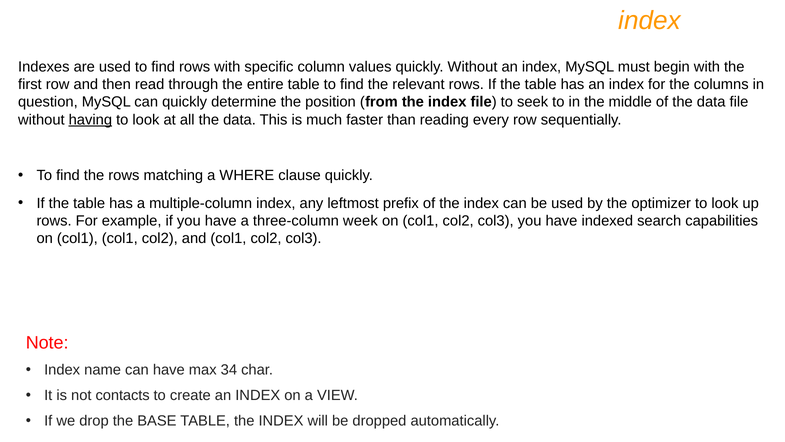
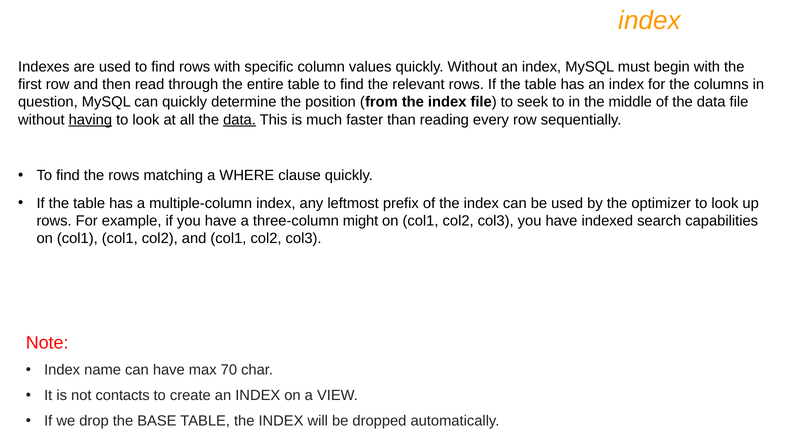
data at (239, 120) underline: none -> present
week: week -> might
34: 34 -> 70
